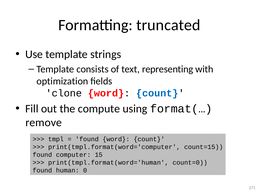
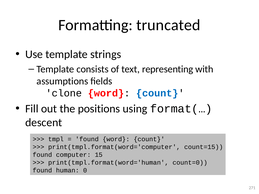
optimization: optimization -> assumptions
compute: compute -> positions
remove: remove -> descent
